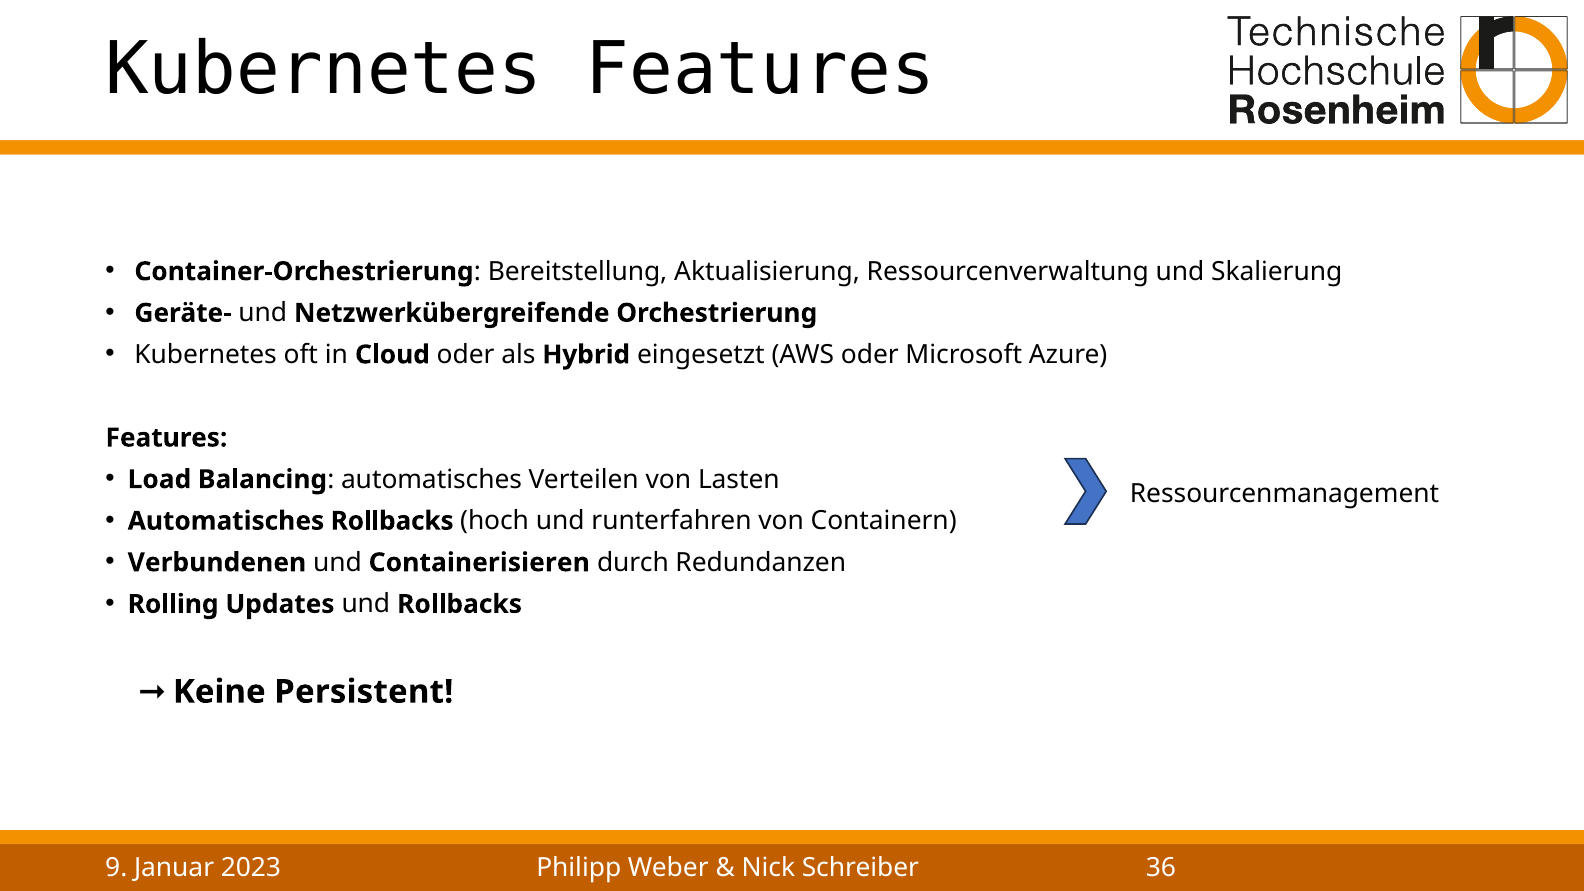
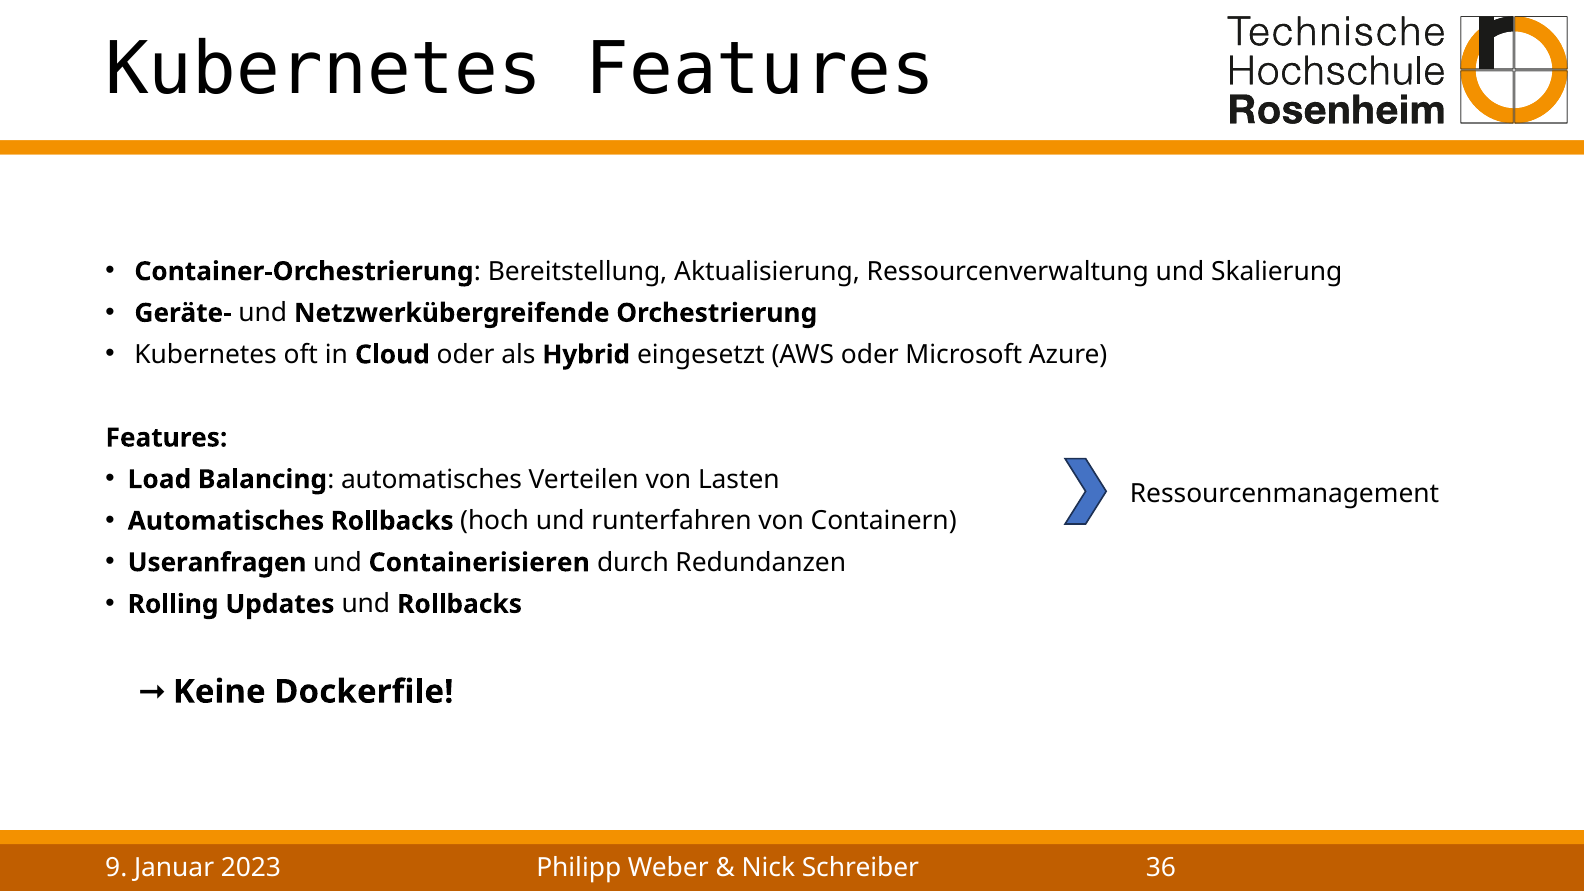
Verbundenen: Verbundenen -> Useranfragen
Persistent: Persistent -> Dockerfile
